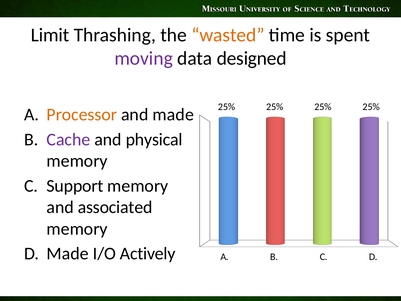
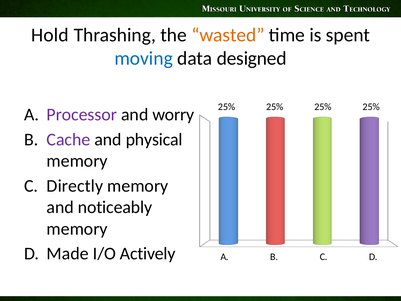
Limit: Limit -> Hold
moving colour: purple -> blue
Processor colour: orange -> purple
and made: made -> worry
Support: Support -> Directly
associated: associated -> noticeably
